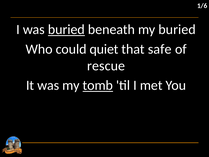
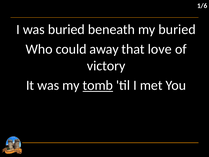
buried at (66, 30) underline: present -> none
quiet: quiet -> away
safe: safe -> love
rescue: rescue -> victory
